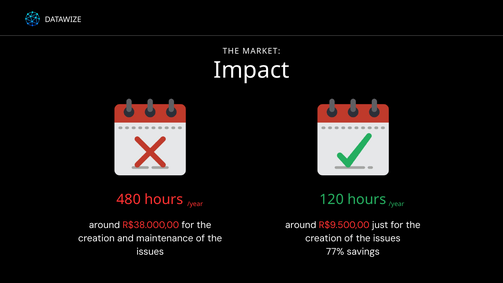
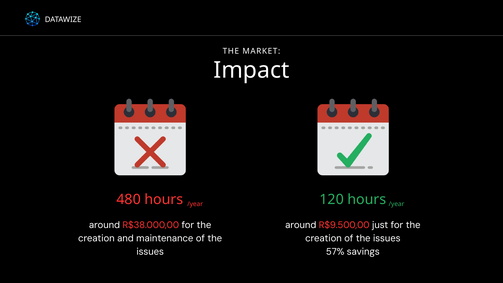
77%: 77% -> 57%
